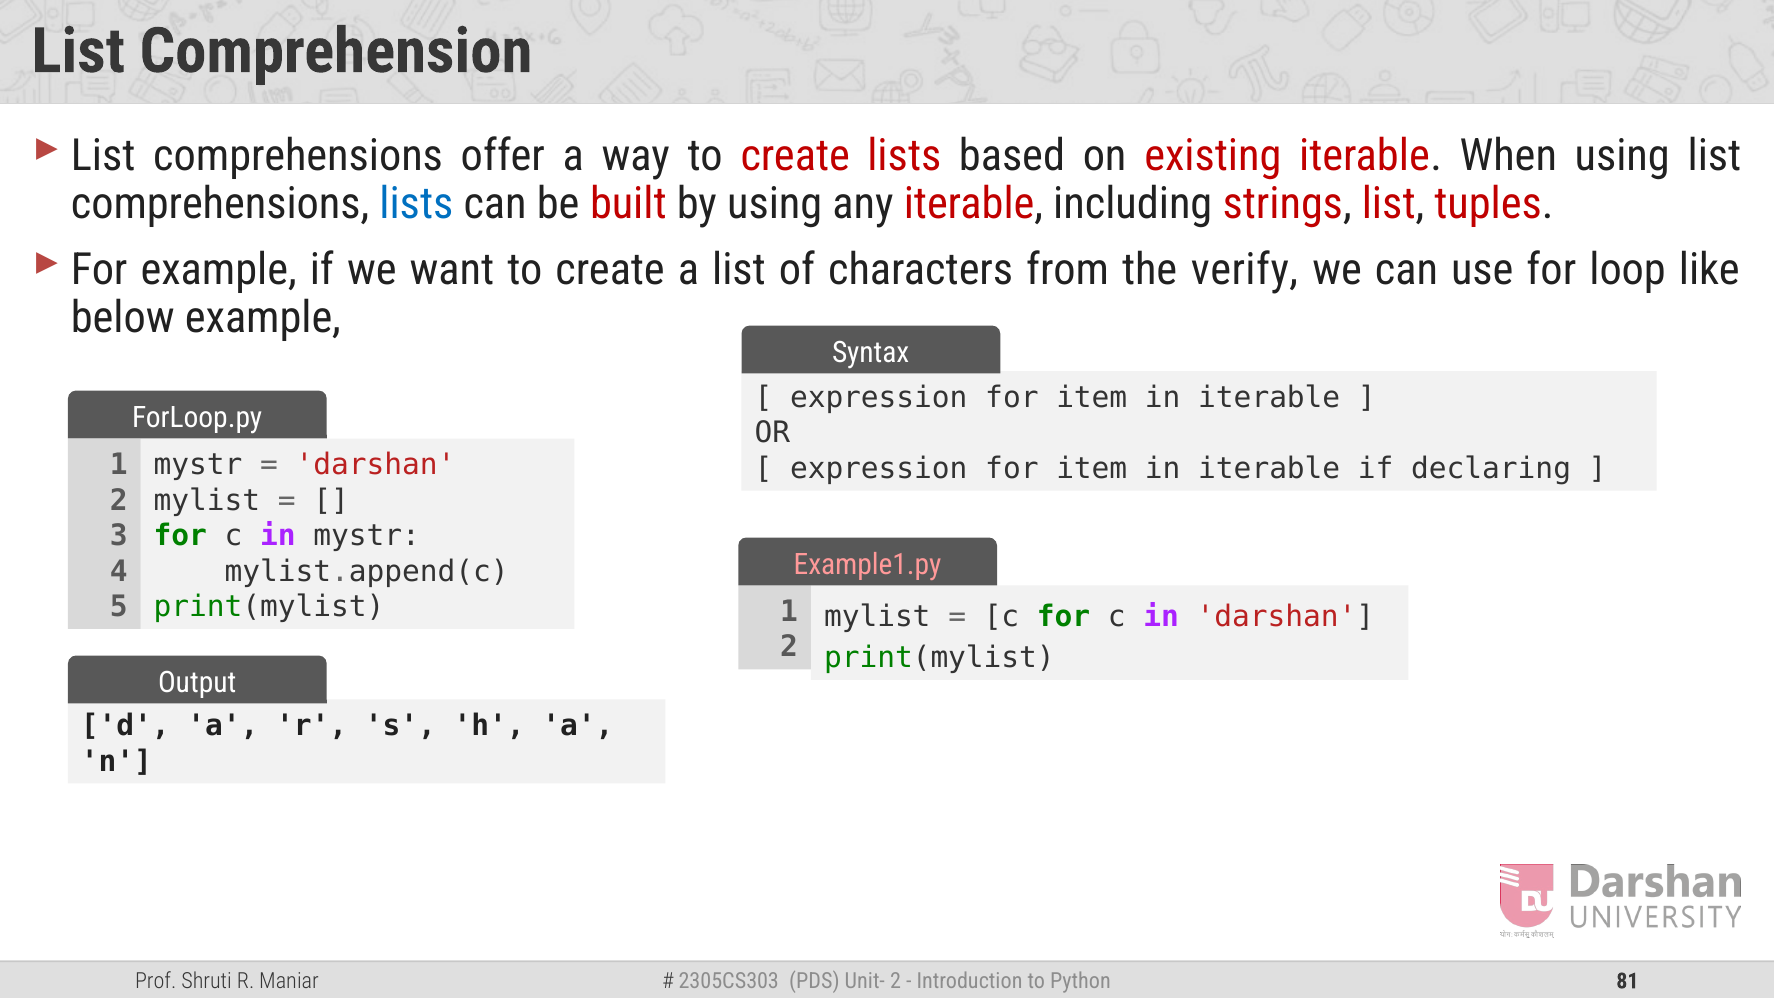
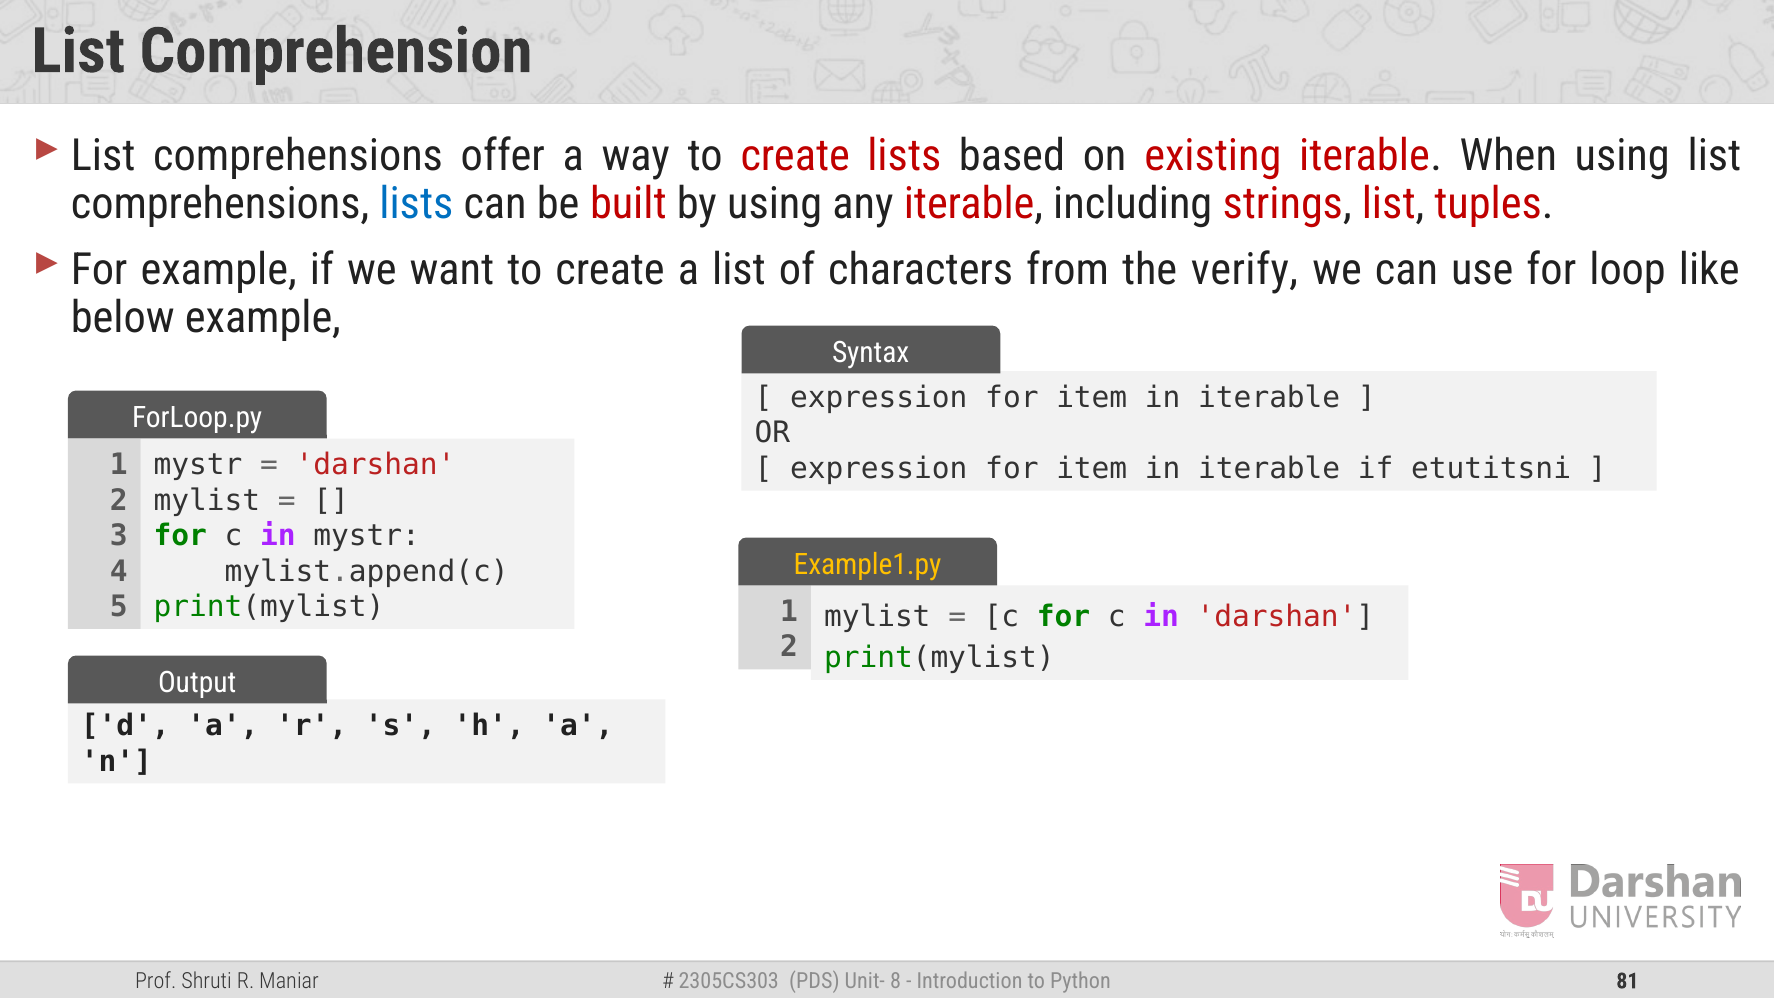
declaring: declaring -> etutitsni
Example1.py colour: pink -> yellow
2 at (896, 981): 2 -> 8
